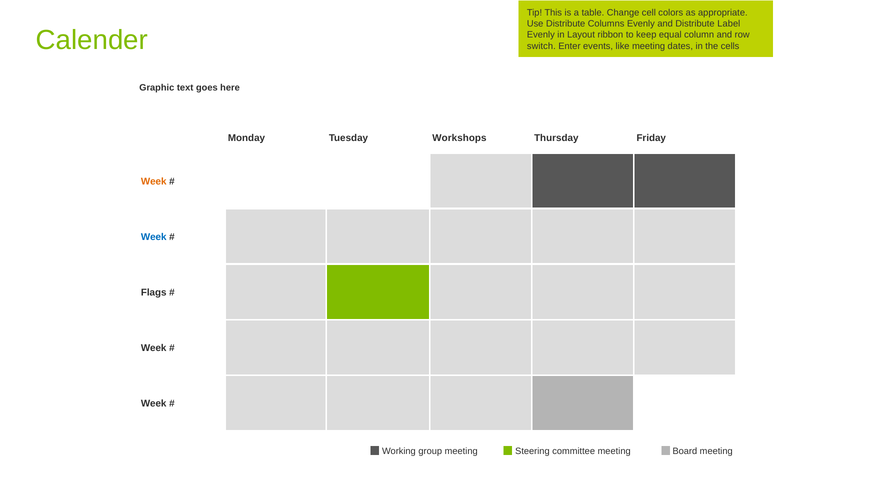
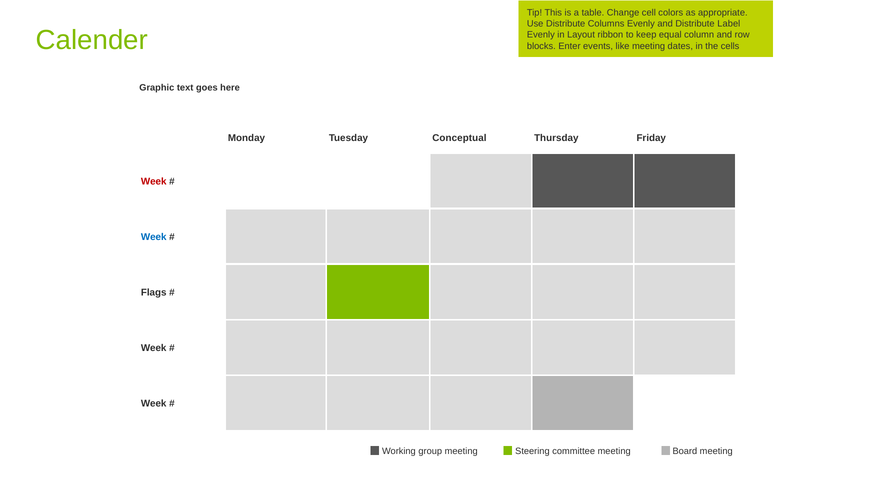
switch: switch -> blocks
Workshops: Workshops -> Conceptual
Week at (154, 182) colour: orange -> red
